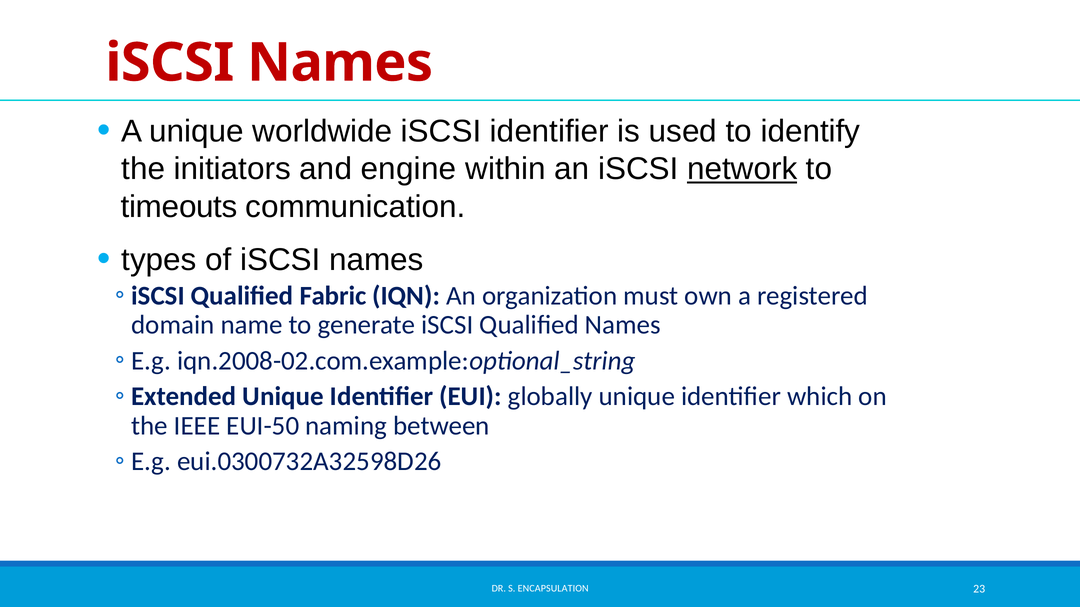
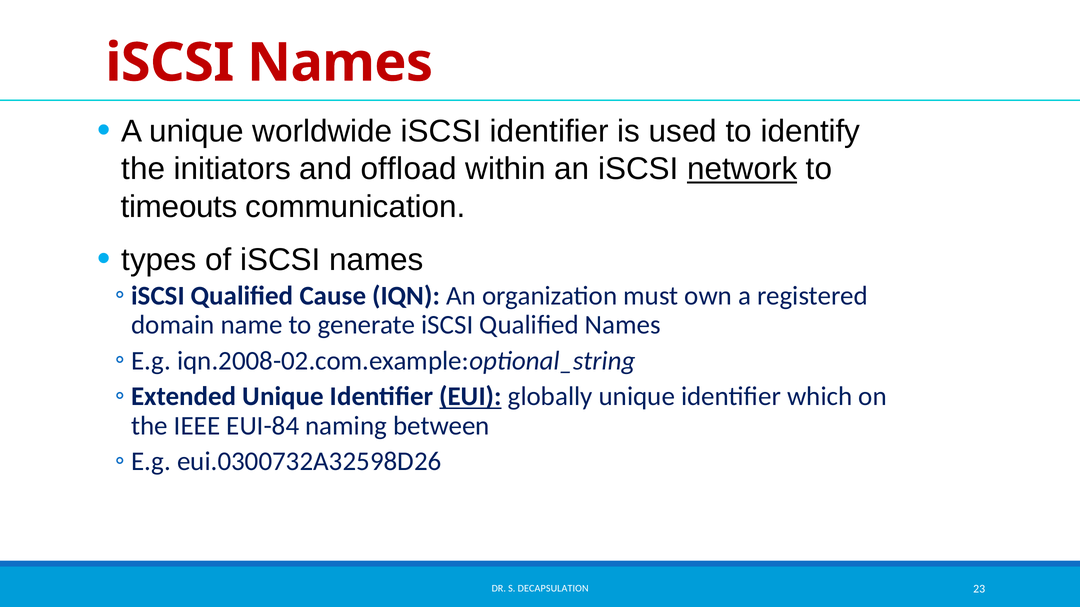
engine: engine -> offload
Fabric: Fabric -> Cause
EUI underline: none -> present
EUI-50: EUI-50 -> EUI-84
ENCAPSULATION: ENCAPSULATION -> DECAPSULATION
